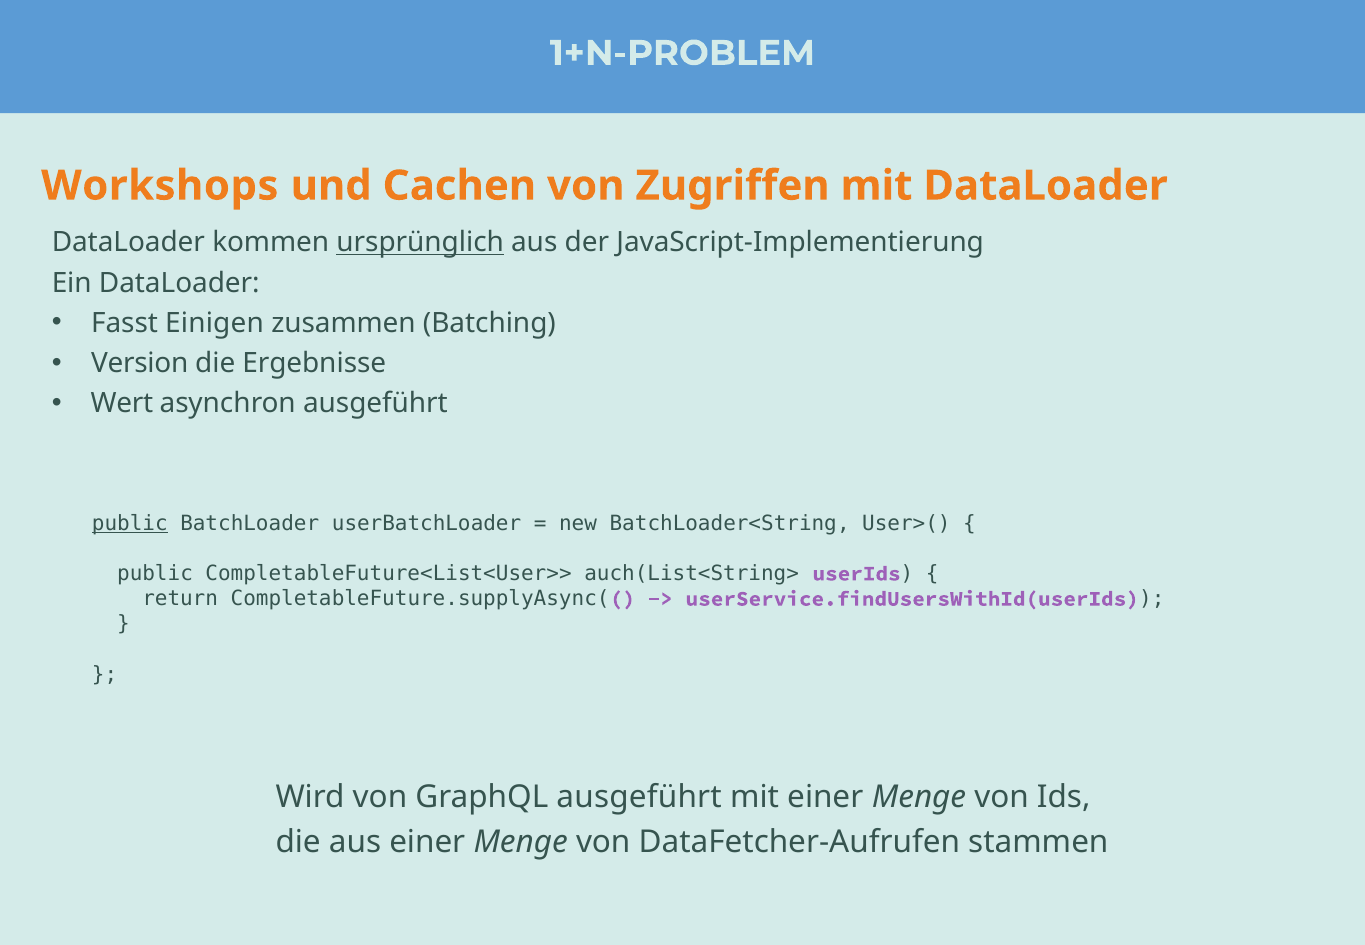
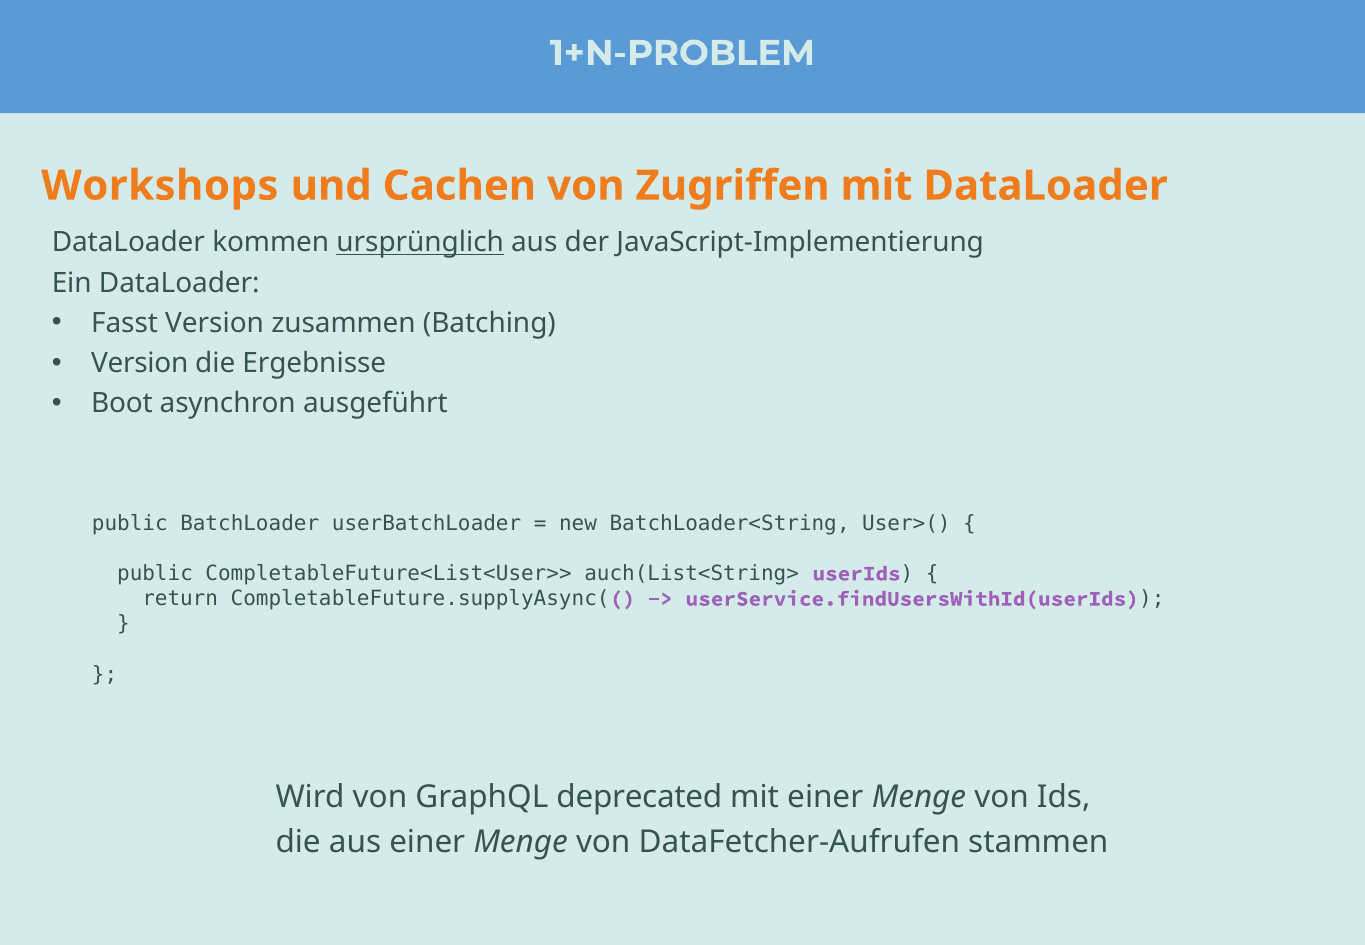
Fasst Einigen: Einigen -> Version
Wert: Wert -> Boot
public at (130, 523) underline: present -> none
GraphQL ausgeführt: ausgeführt -> deprecated
